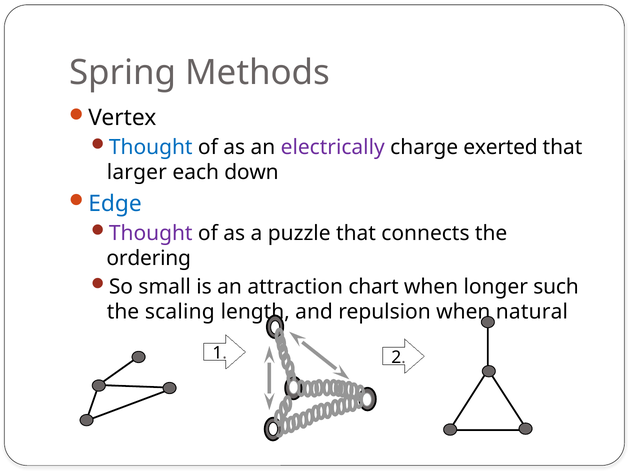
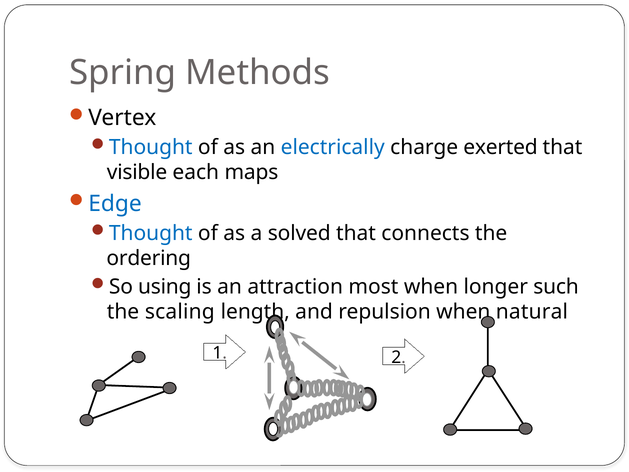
electrically colour: purple -> blue
larger: larger -> visible
down: down -> maps
Thought at (151, 233) colour: purple -> blue
puzzle: puzzle -> solved
small: small -> using
chart: chart -> most
